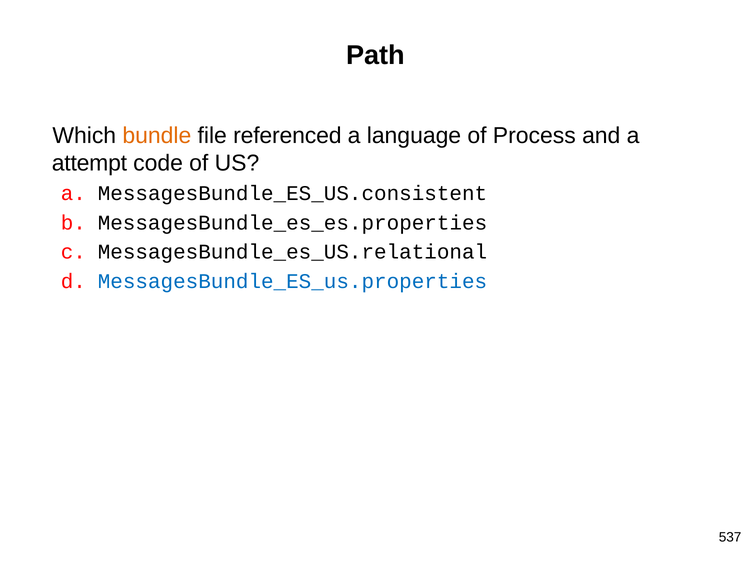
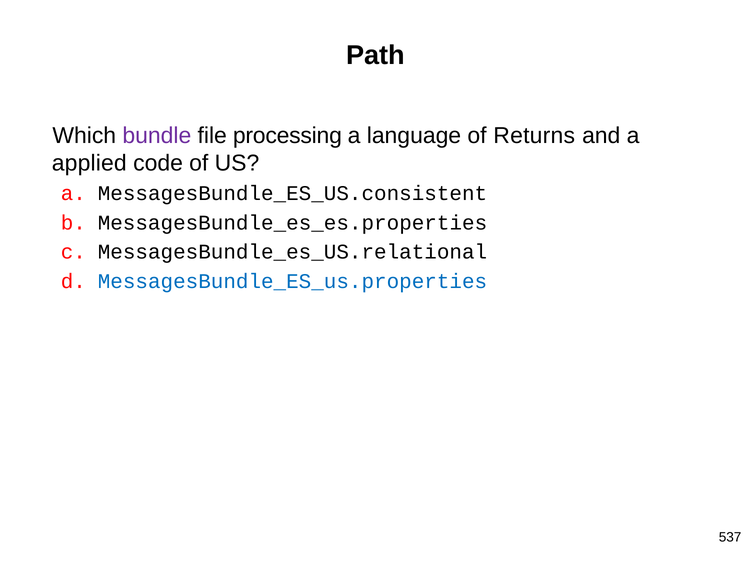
bundle colour: orange -> purple
referenced: referenced -> processing
Process: Process -> Returns
attempt: attempt -> applied
